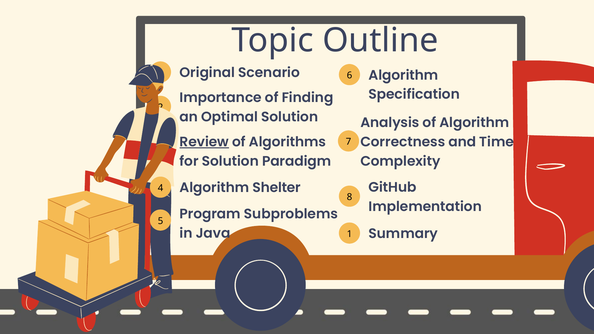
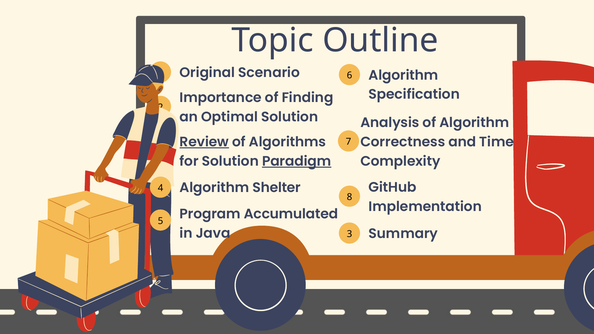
Paradigm underline: none -> present
Subproblems: Subproblems -> Accumulated
Java 1: 1 -> 3
